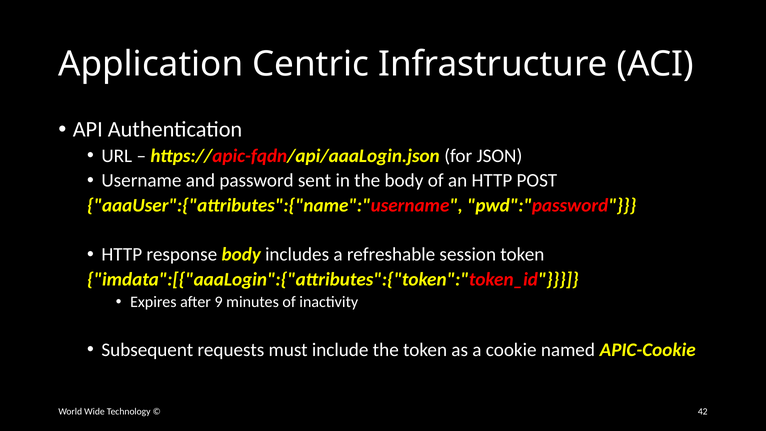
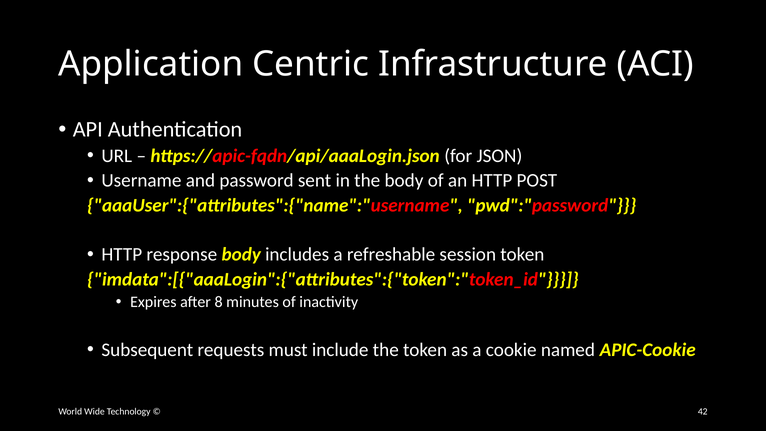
9: 9 -> 8
